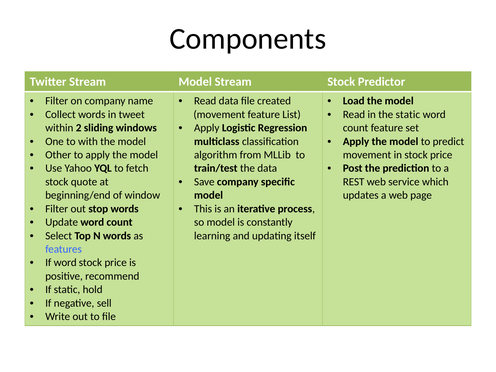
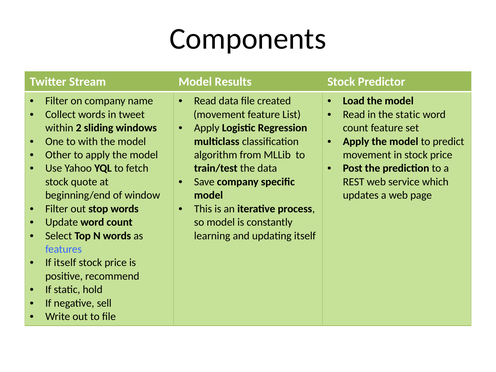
Model Stream: Stream -> Results
If word: word -> itself
